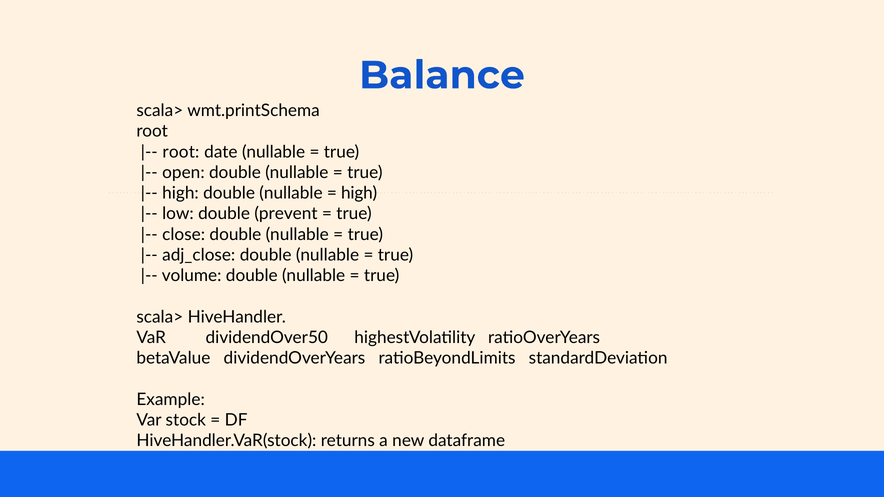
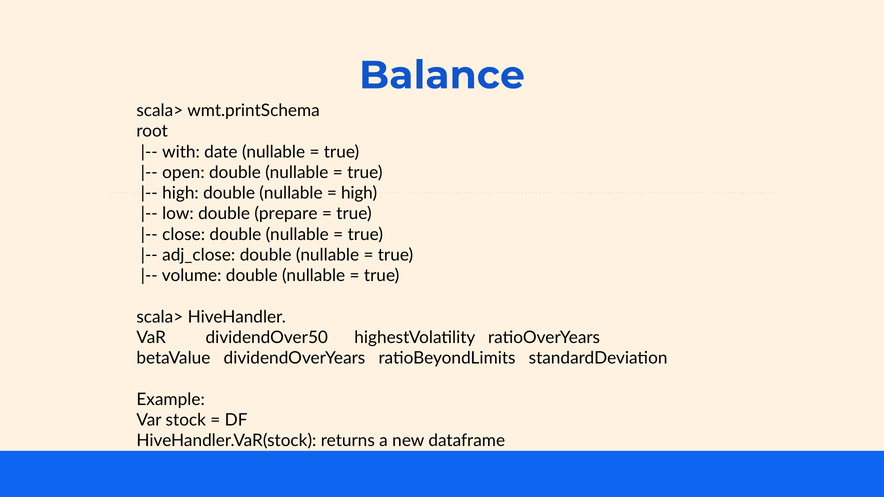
root at (181, 152): root -> with
prevent: prevent -> prepare
